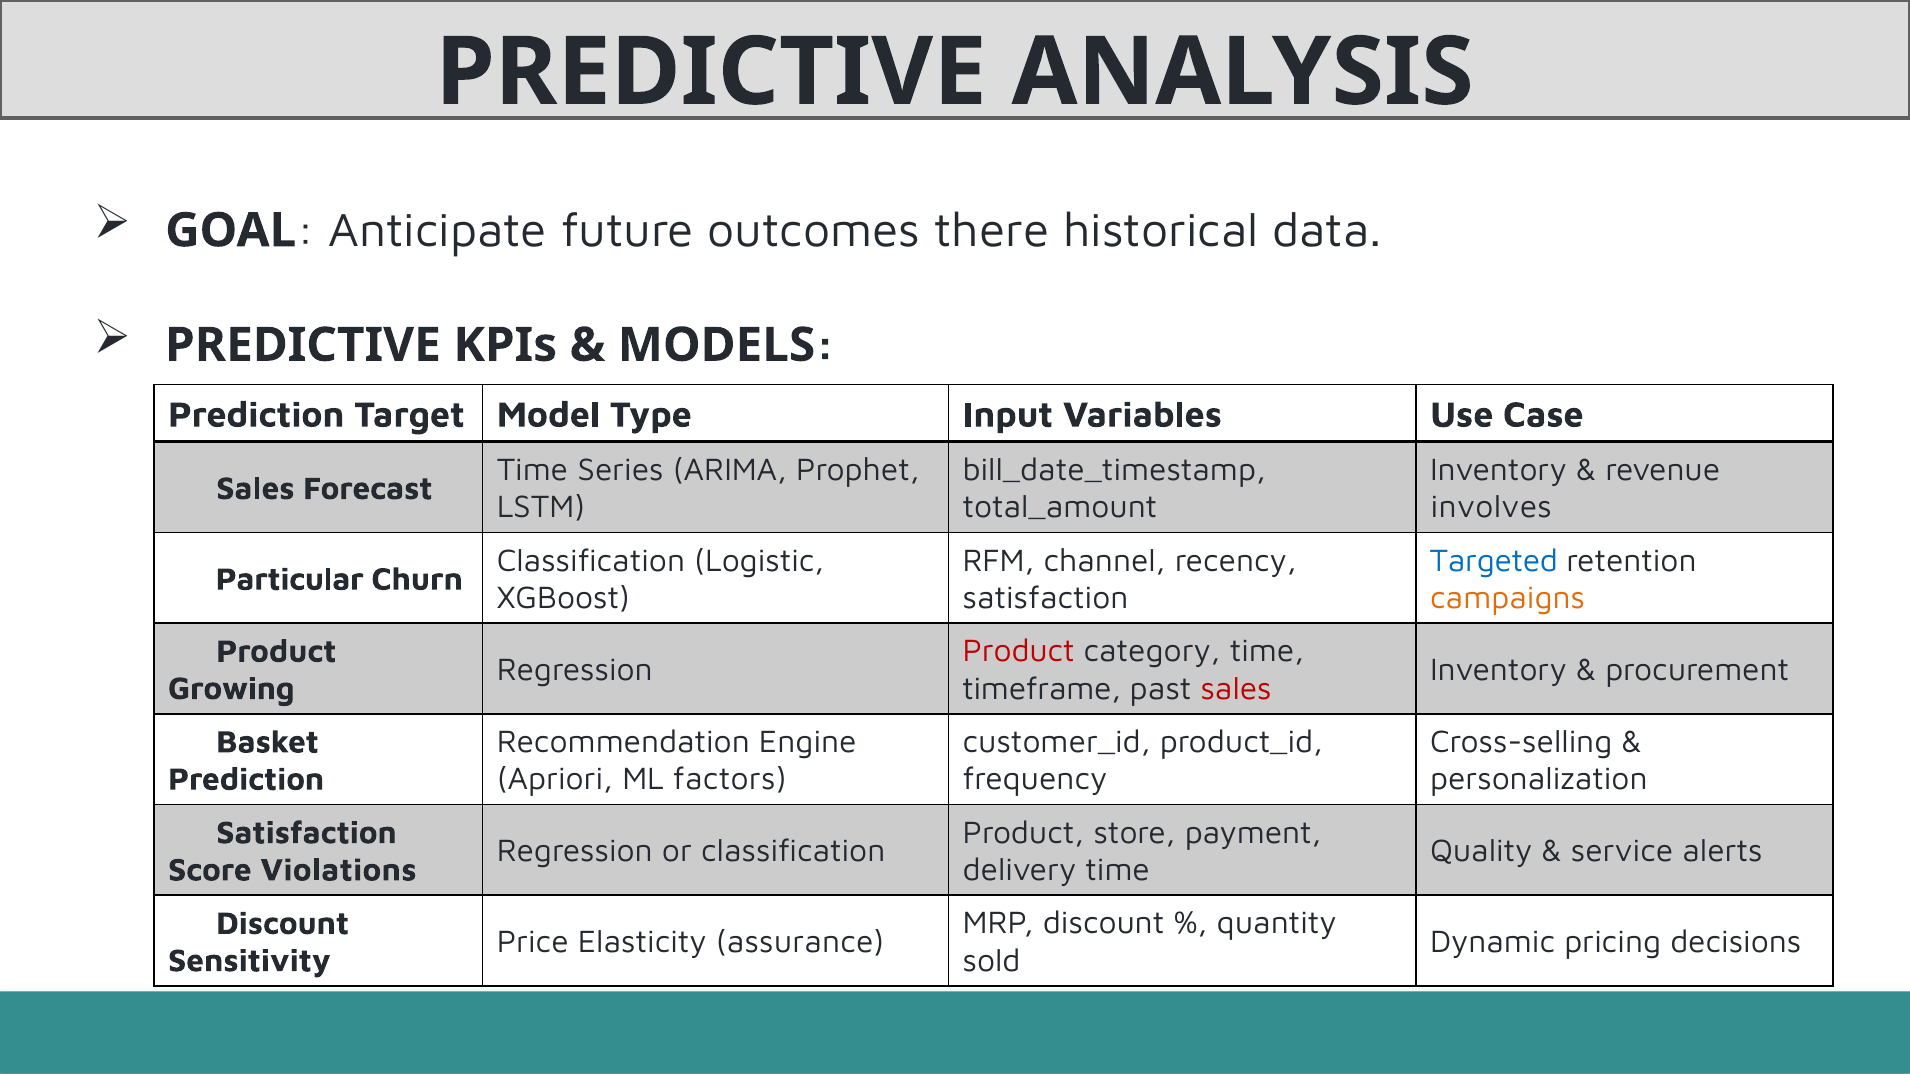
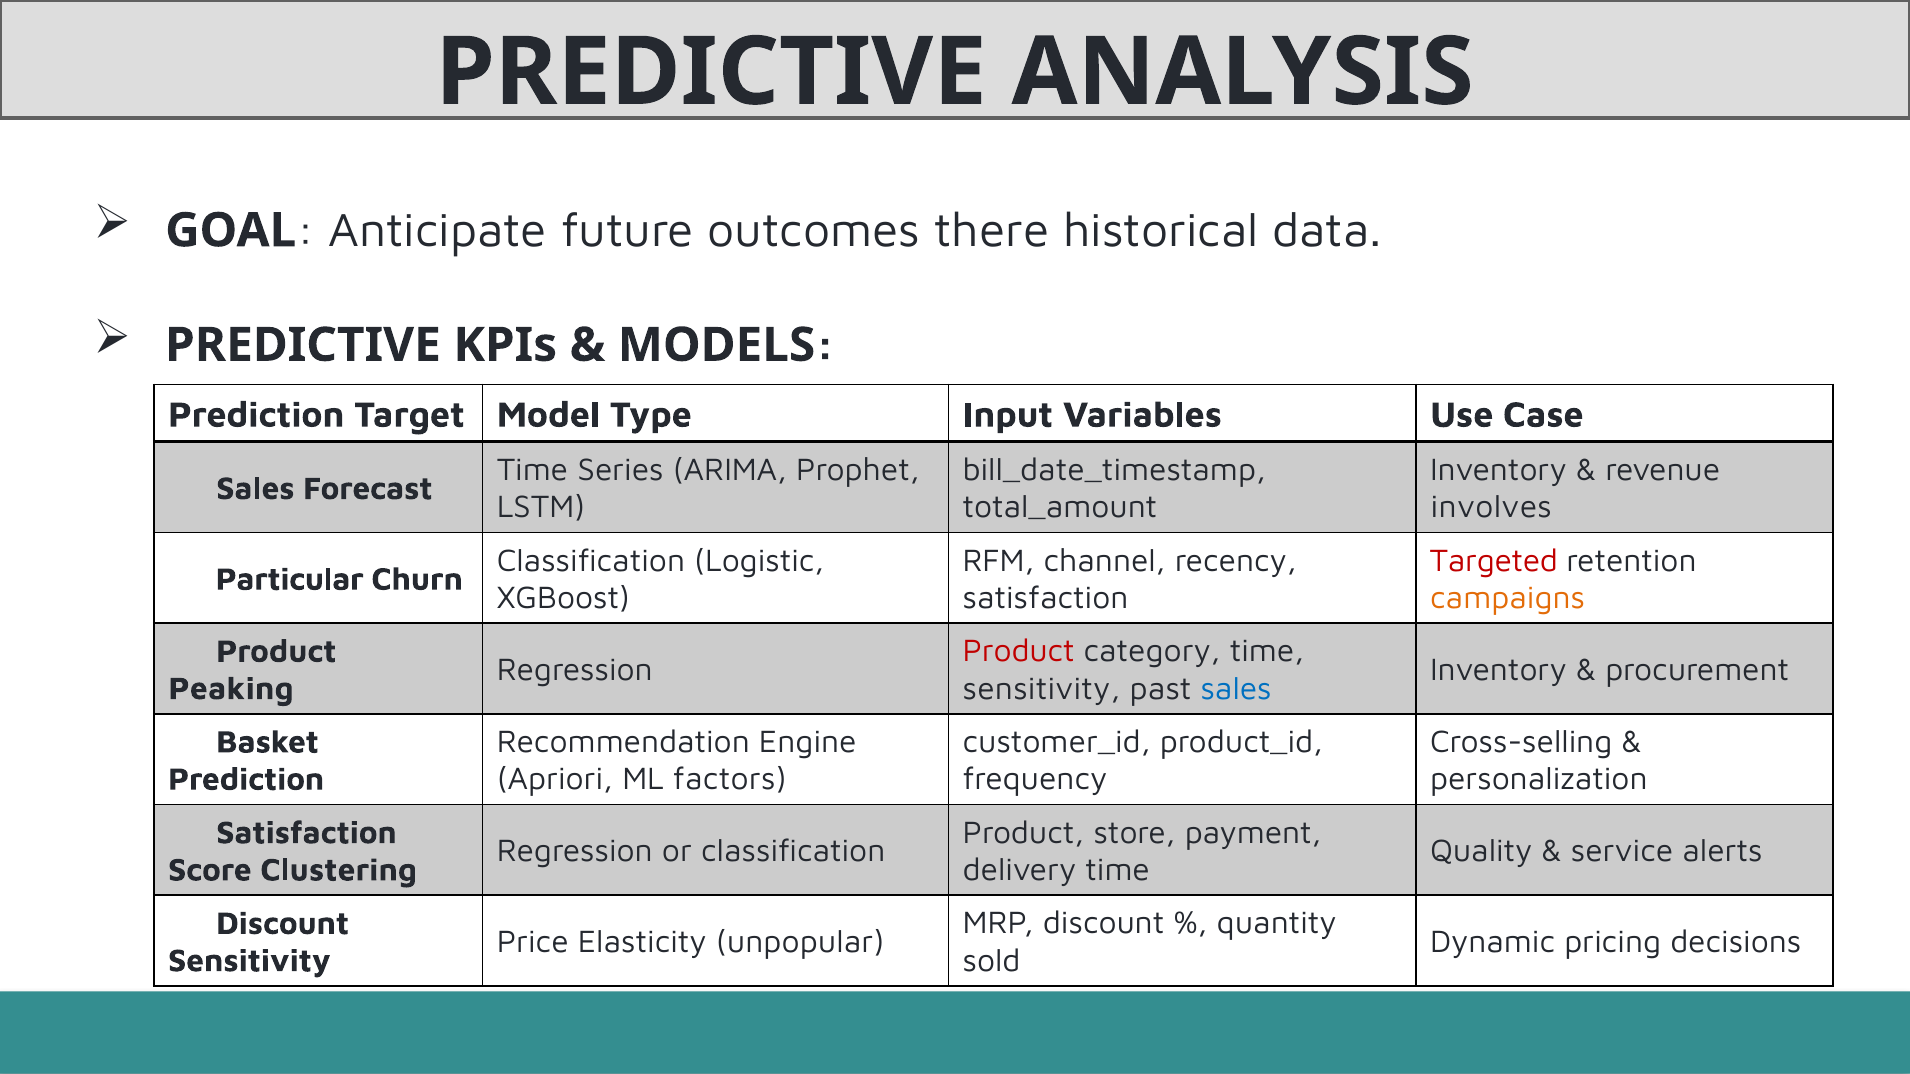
Targeted colour: blue -> red
Growing: Growing -> Peaking
timeframe at (1042, 689): timeframe -> sensitivity
sales at (1236, 689) colour: red -> blue
Violations: Violations -> Clustering
assurance: assurance -> unpopular
